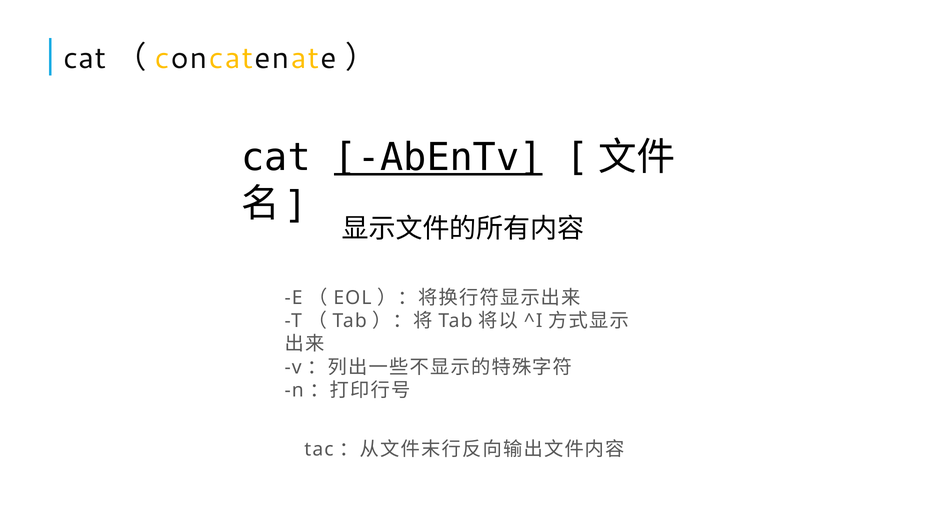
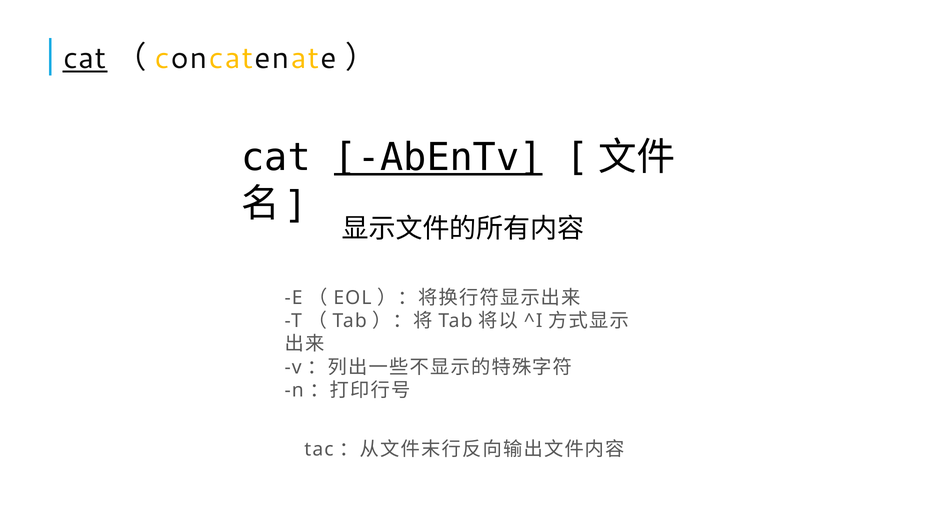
cat at (85, 58) underline: none -> present
